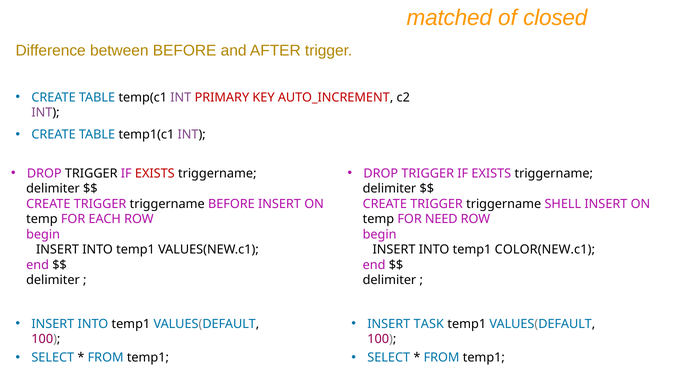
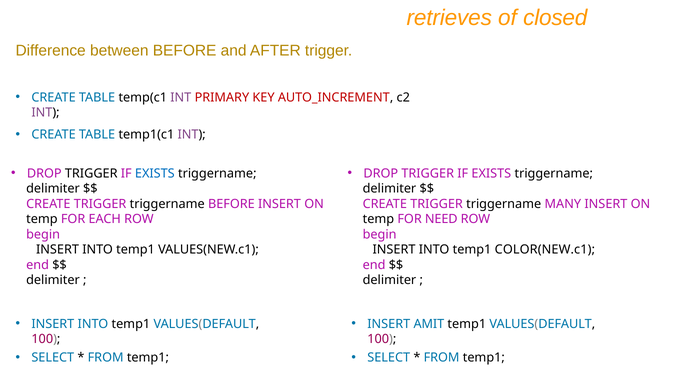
matched: matched -> retrieves
EXISTS at (155, 173) colour: red -> blue
SHELL: SHELL -> MANY
TASK: TASK -> AMIT
